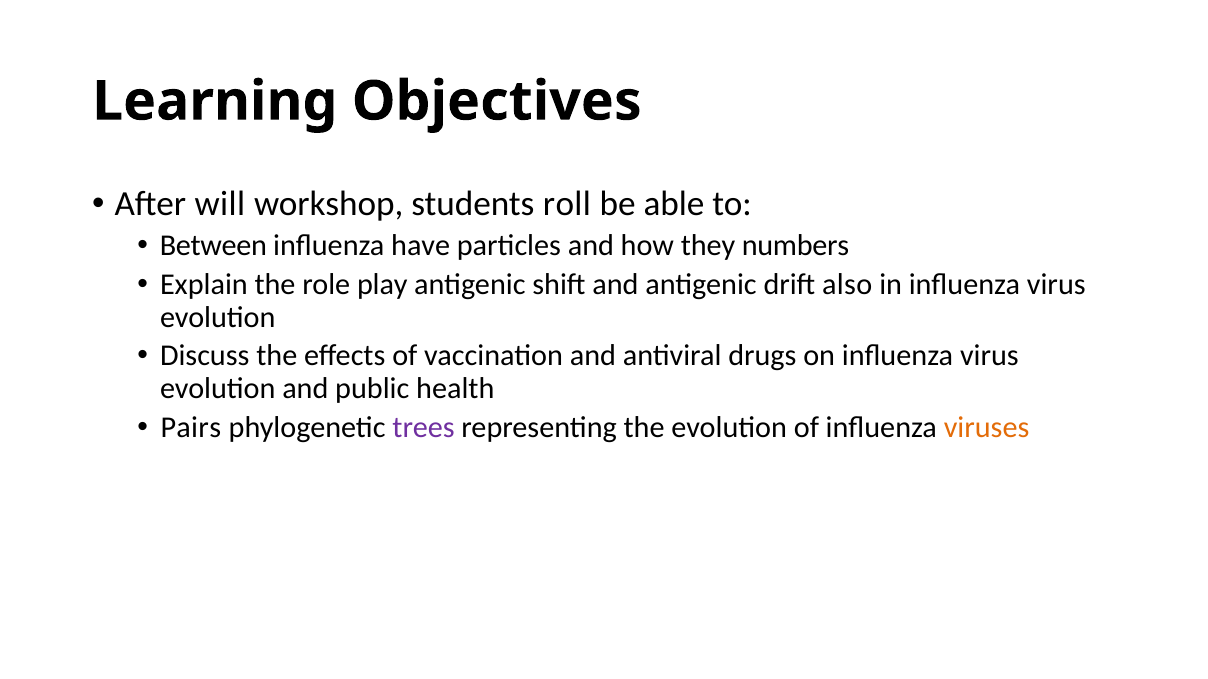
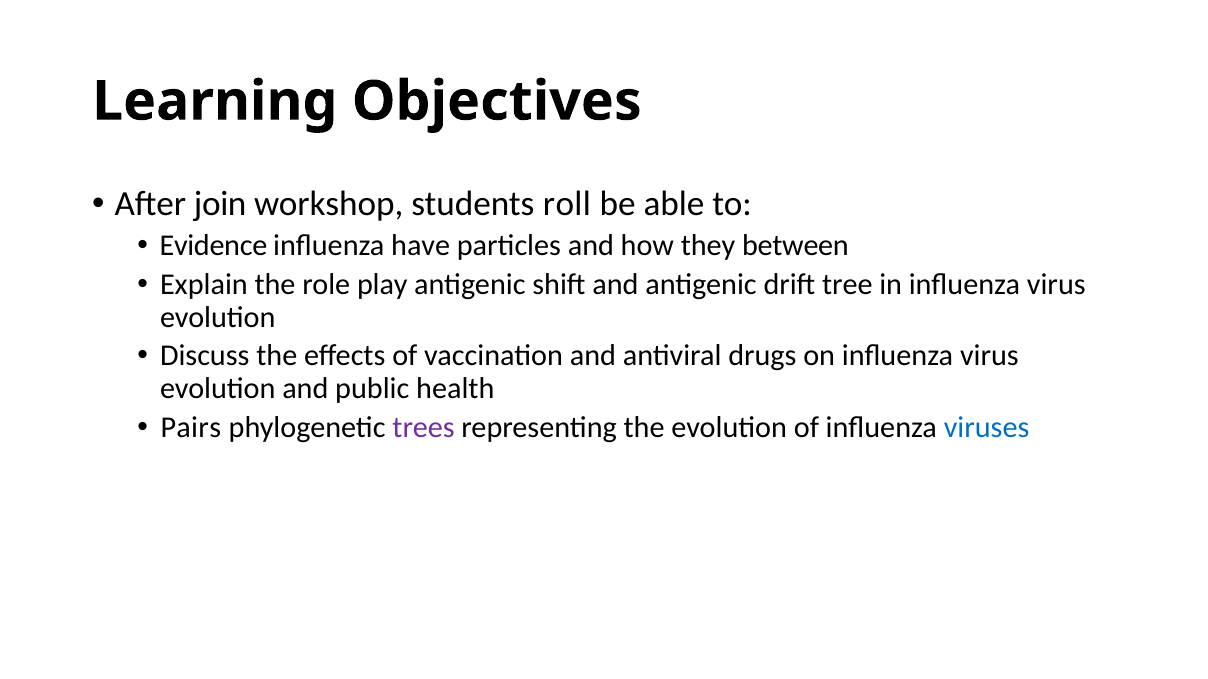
will: will -> join
Between: Between -> Evidence
numbers: numbers -> between
also: also -> tree
viruses colour: orange -> blue
